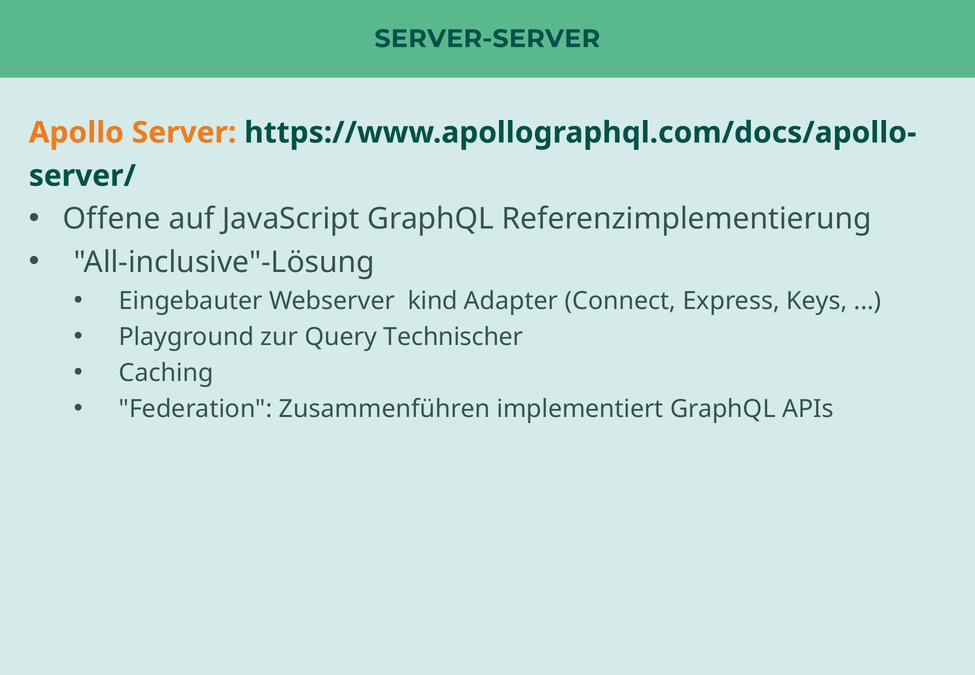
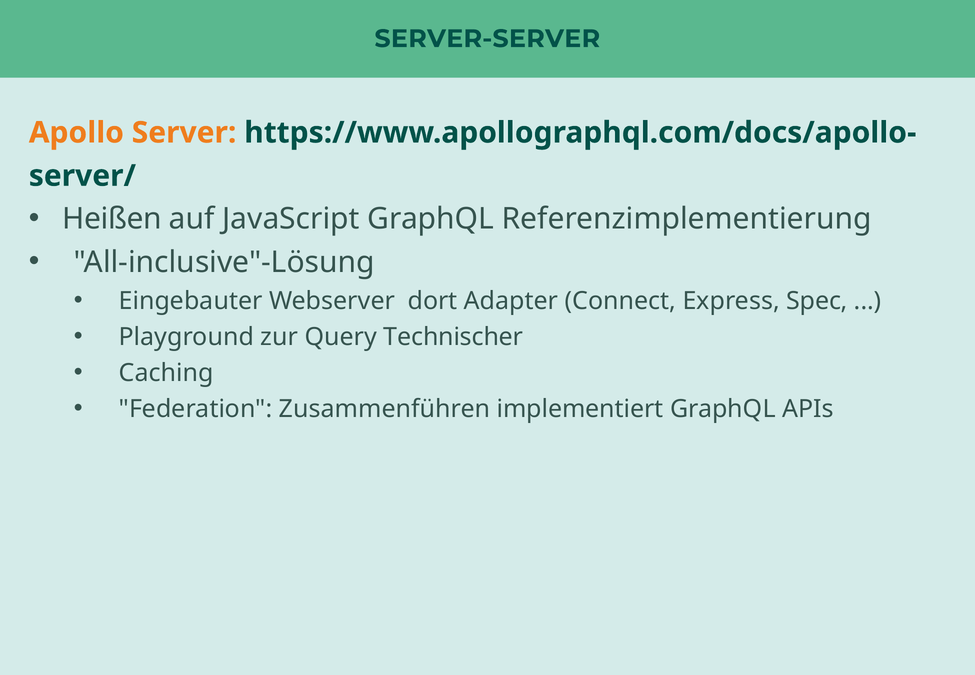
Offene: Offene -> Heißen
kind: kind -> dort
Keys: Keys -> Spec
